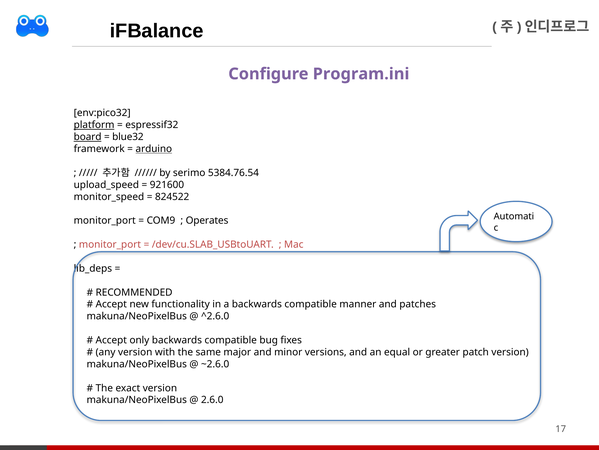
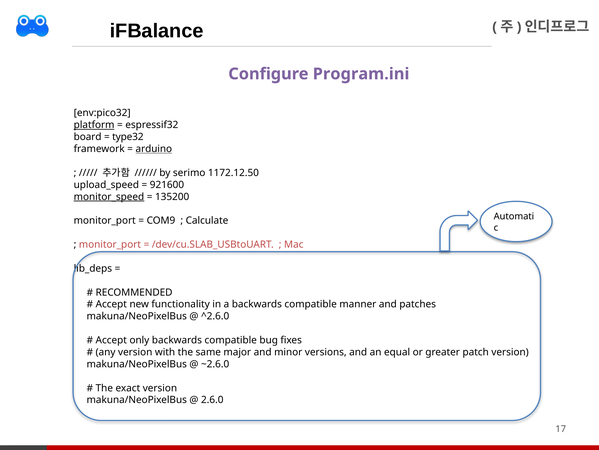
board underline: present -> none
blue32: blue32 -> type32
5384.76.54: 5384.76.54 -> 1172.12.50
monitor_speed underline: none -> present
824522: 824522 -> 135200
Operates: Operates -> Calculate
